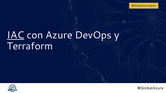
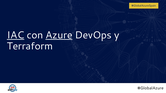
Azure underline: none -> present
